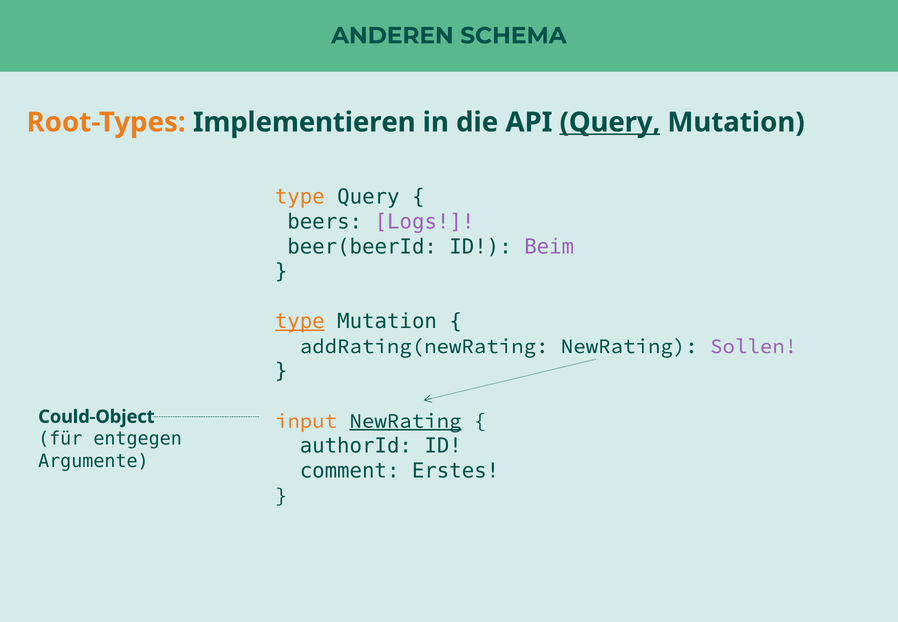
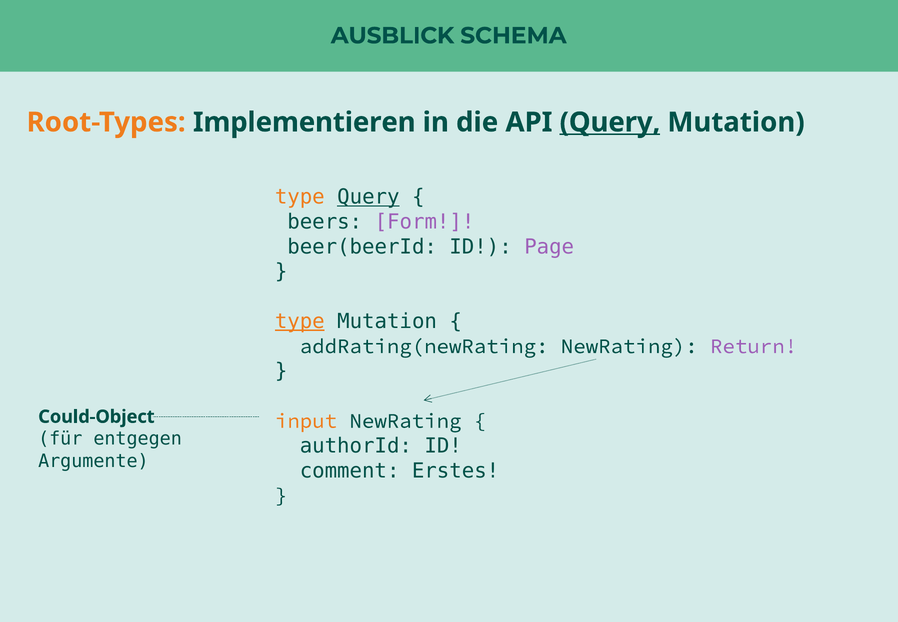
ANDEREN: ANDEREN -> AUSBLICK
Query at (368, 197) underline: none -> present
Logs: Logs -> Form
Beim: Beim -> Page
Sollen: Sollen -> Return
NewRating at (405, 421) underline: present -> none
